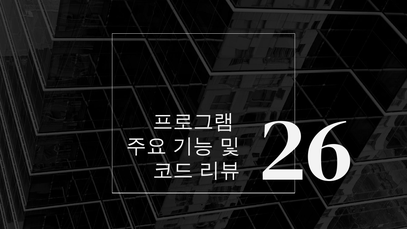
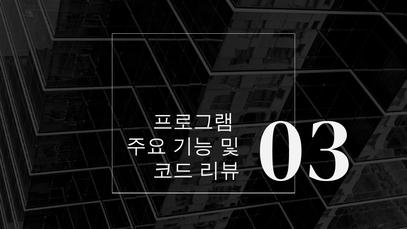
26: 26 -> 03
